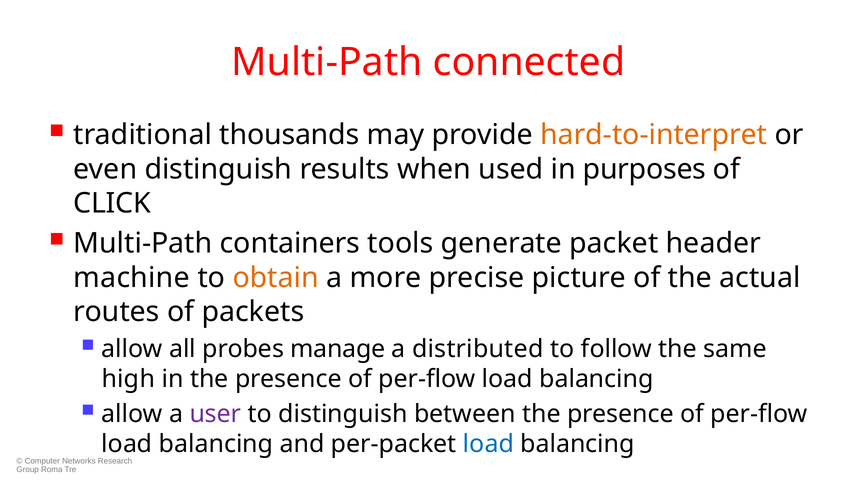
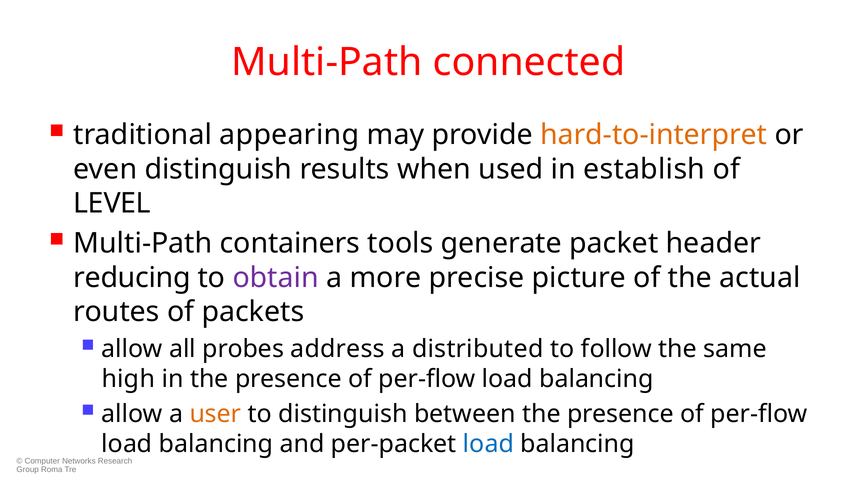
thousands: thousands -> appearing
purposes: purposes -> establish
CLICK: CLICK -> LEVEL
machine: machine -> reducing
obtain colour: orange -> purple
manage: manage -> address
user colour: purple -> orange
